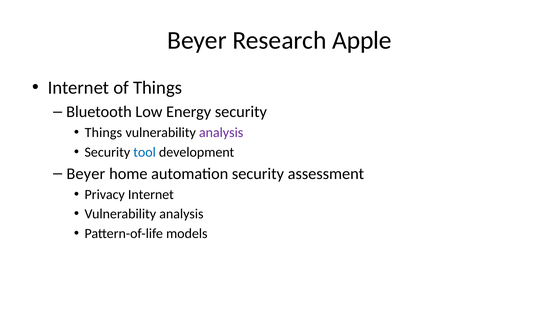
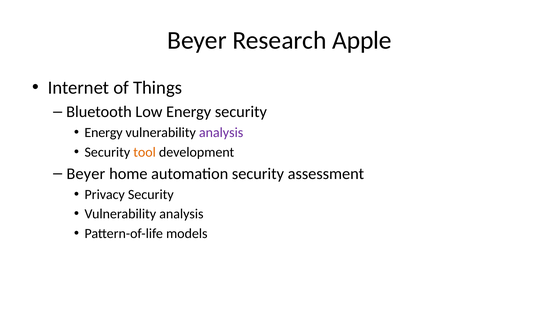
Things at (103, 133): Things -> Energy
tool colour: blue -> orange
Privacy Internet: Internet -> Security
